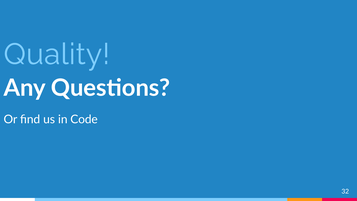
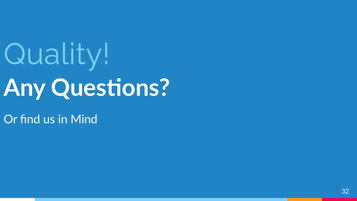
Code: Code -> Mind
